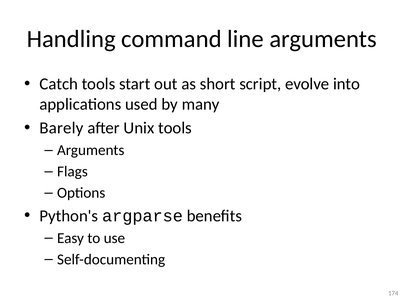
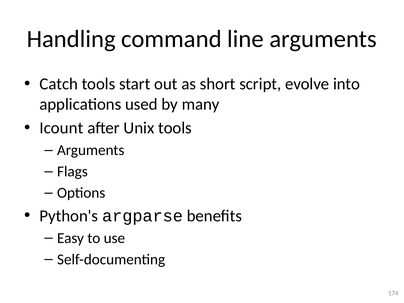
Barely: Barely -> Icount
